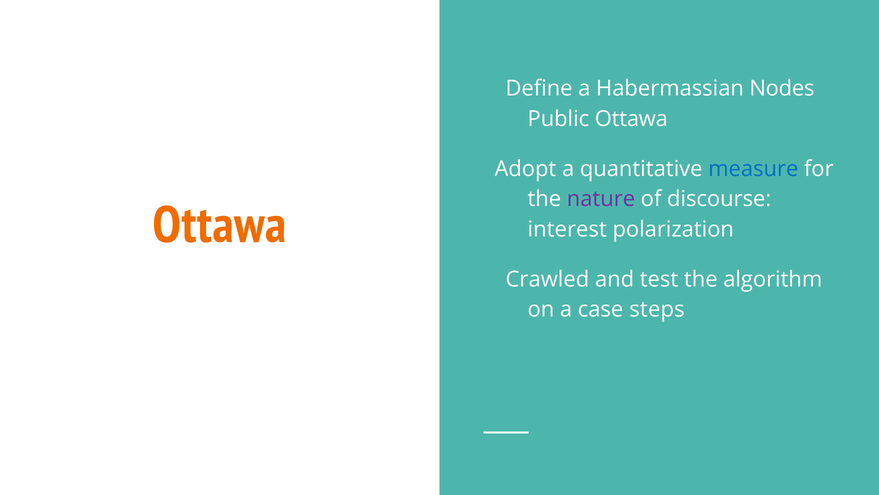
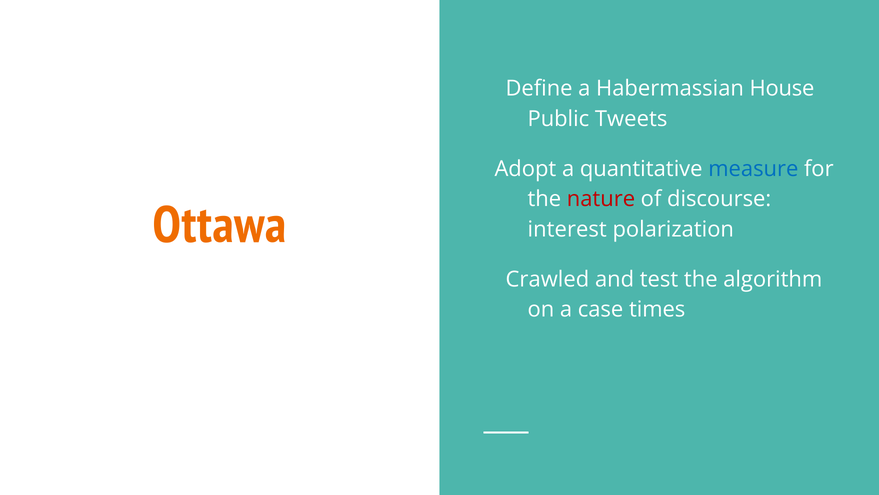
Nodes: Nodes -> House
Public Ottawa: Ottawa -> Tweets
nature colour: purple -> red
steps: steps -> times
